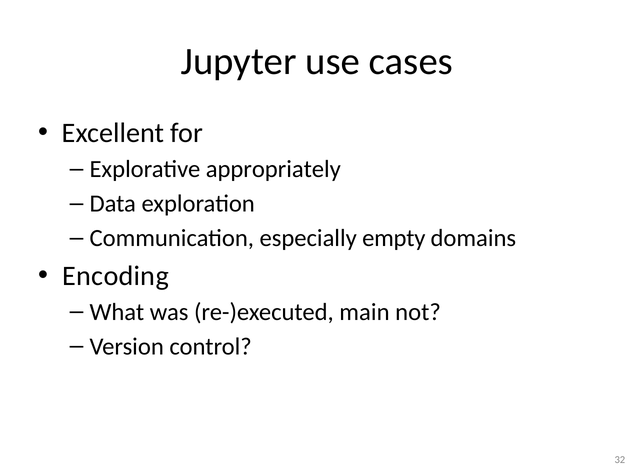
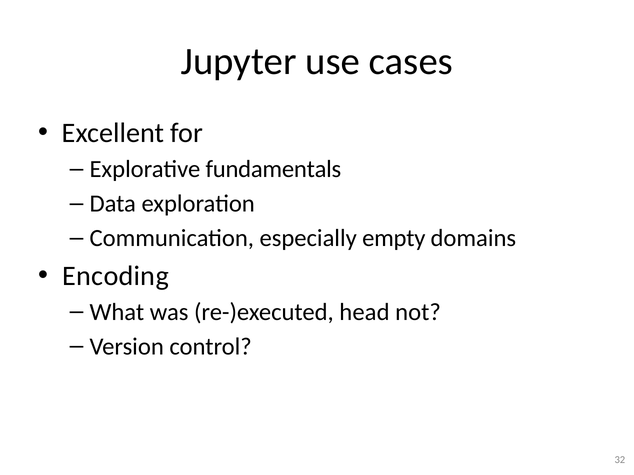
appropriately: appropriately -> fundamentals
main: main -> head
